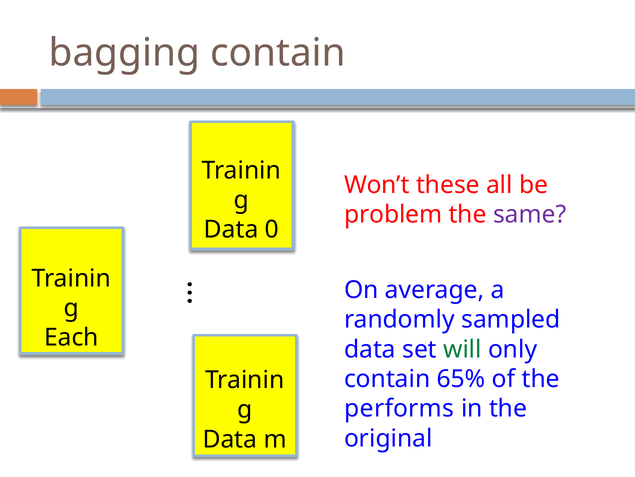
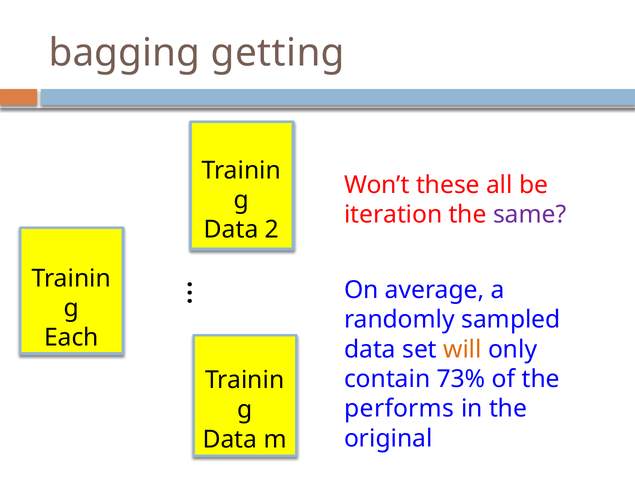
bagging contain: contain -> getting
problem: problem -> iteration
0: 0 -> 2
will colour: green -> orange
65%: 65% -> 73%
